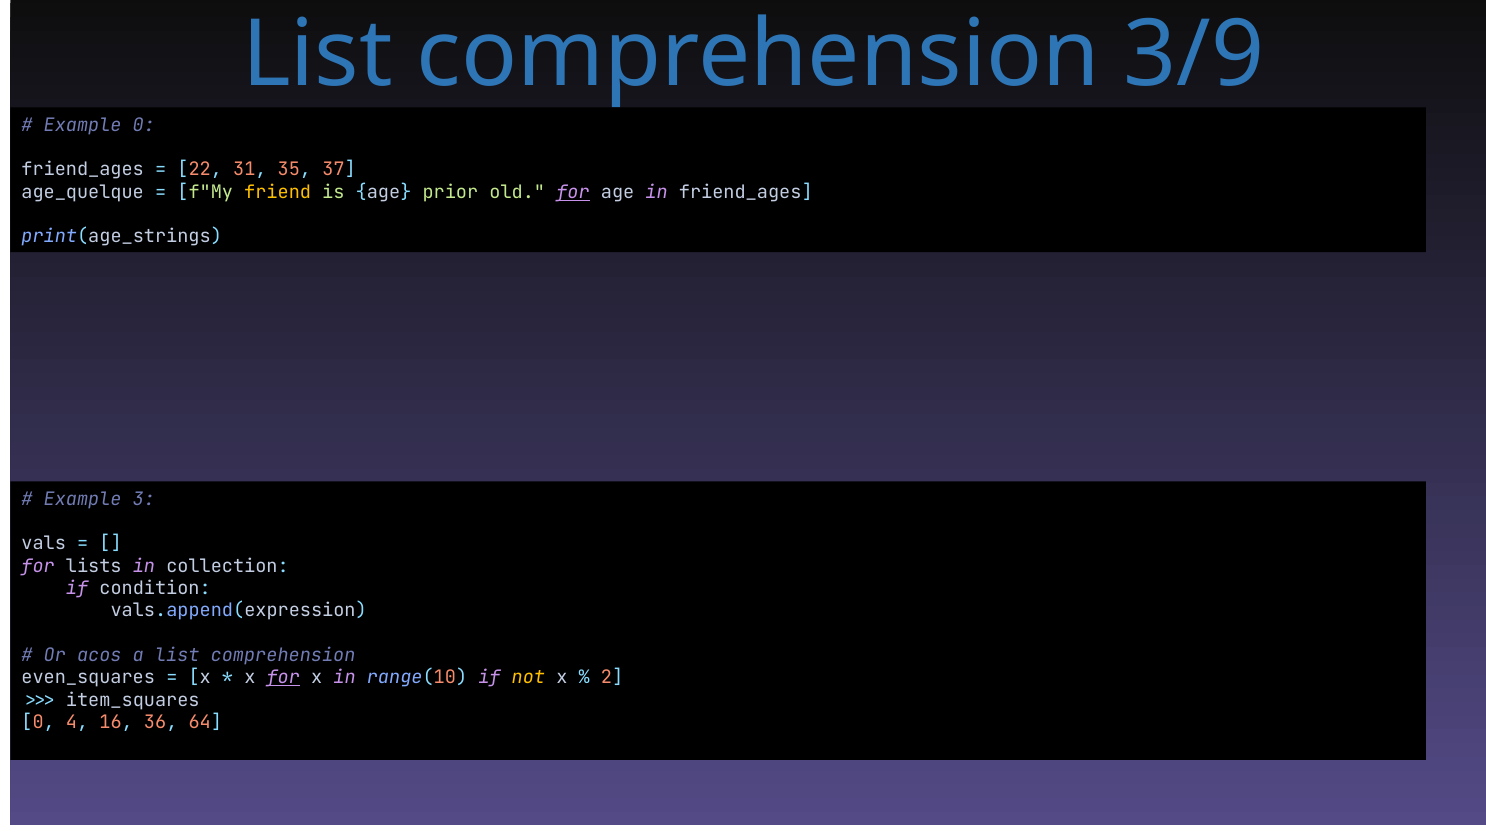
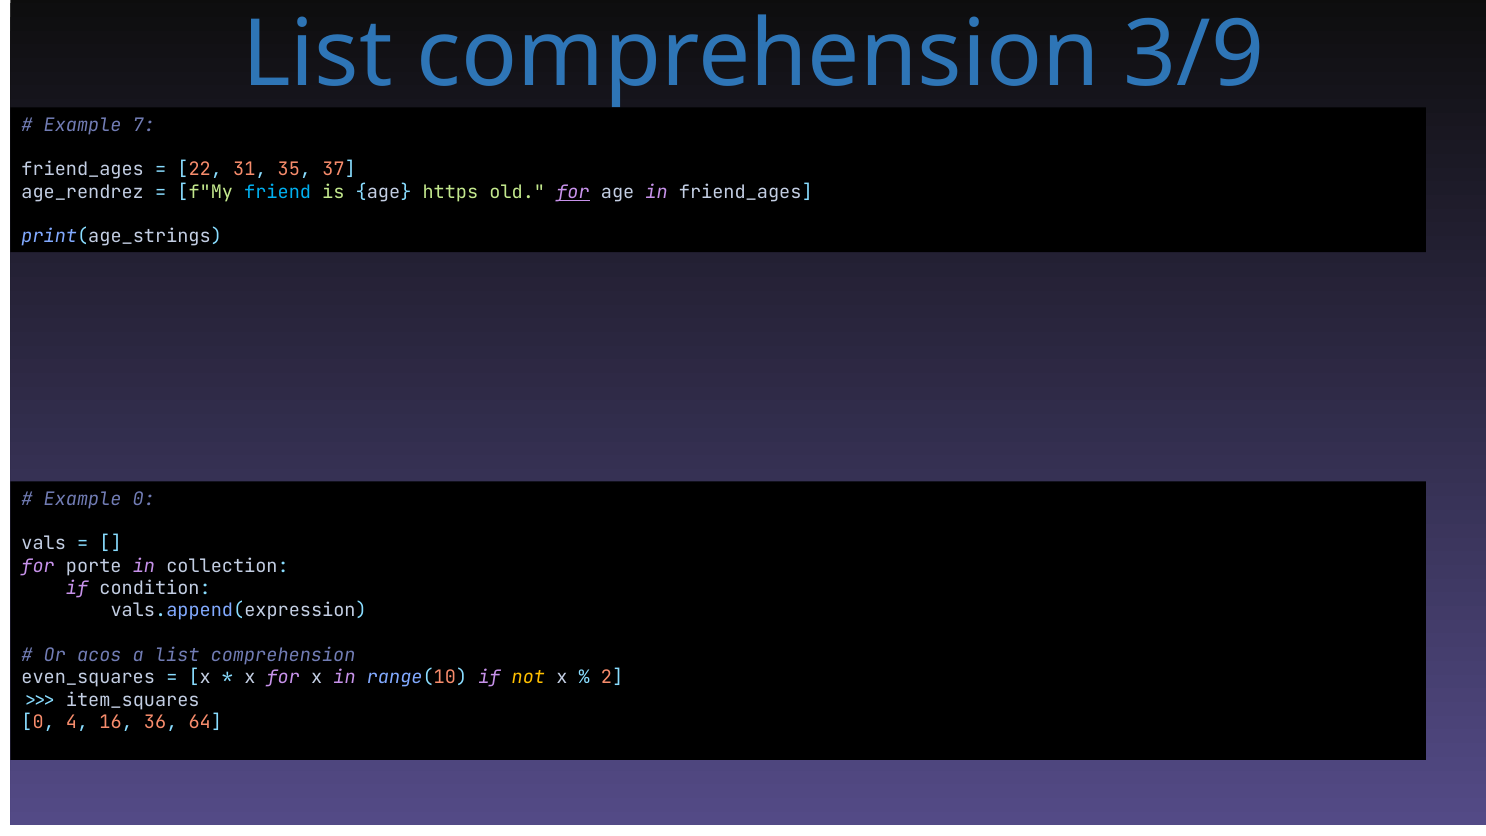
Example 0: 0 -> 7
age_quelque: age_quelque -> age_rendrez
friend colour: yellow -> light blue
prior: prior -> https
Example 3: 3 -> 0
lists: lists -> porte
for at (283, 677) underline: present -> none
